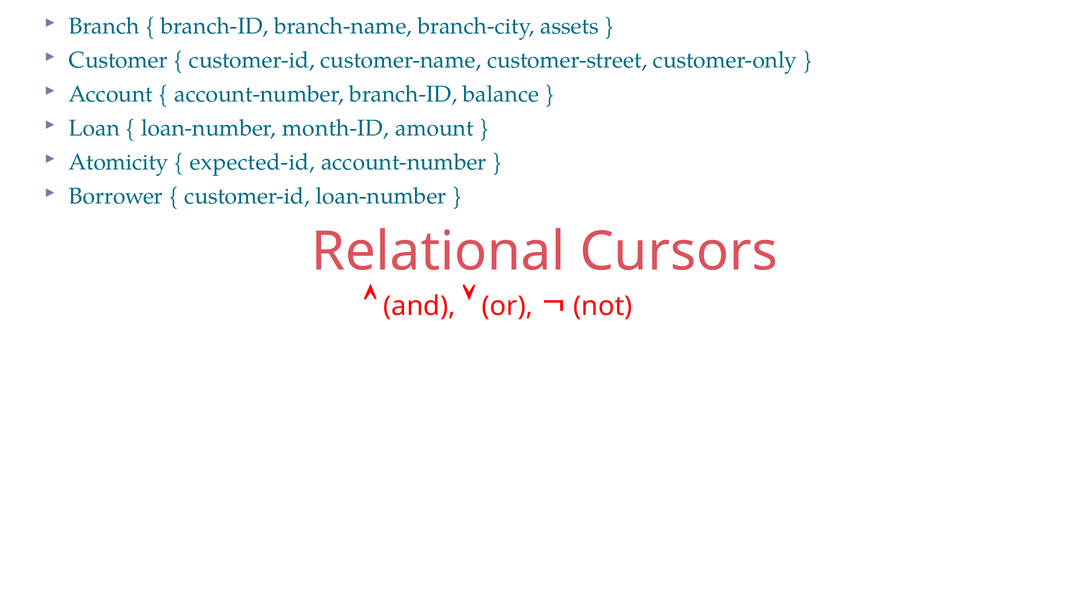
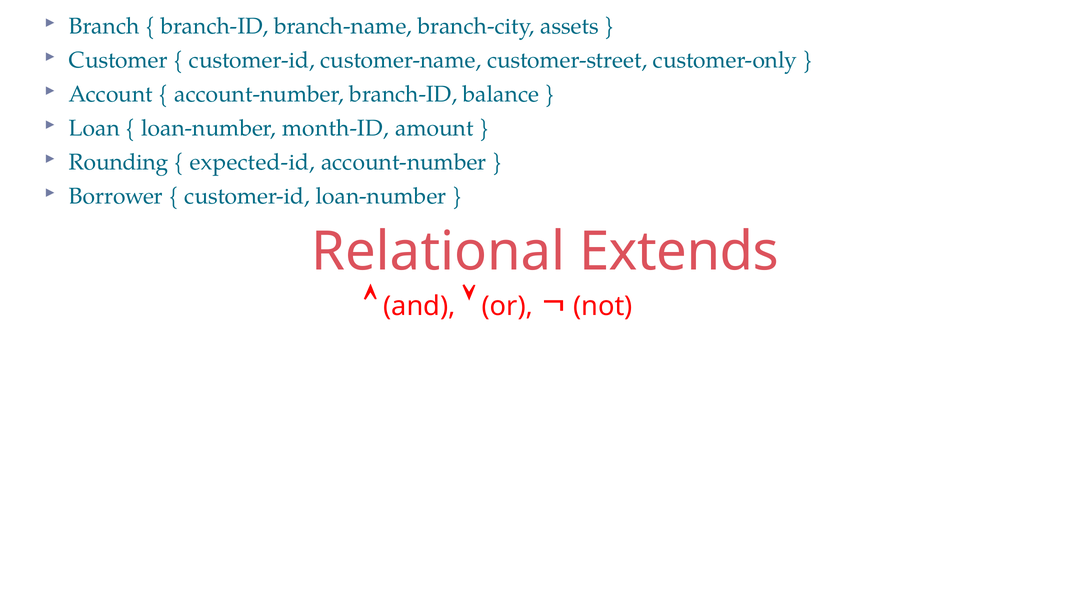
Atomicity: Atomicity -> Rounding
Cursors: Cursors -> Extends
